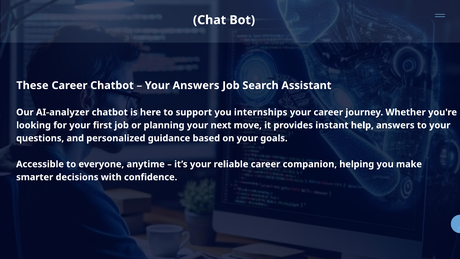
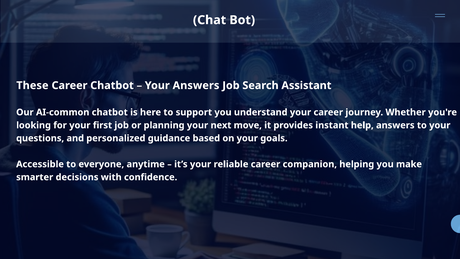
AI-analyzer: AI-analyzer -> AI-common
internships: internships -> understand
